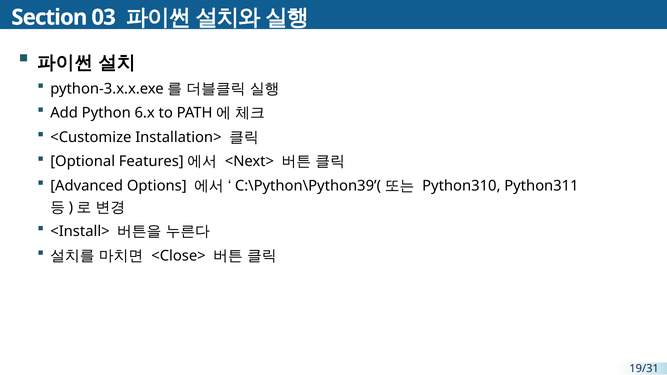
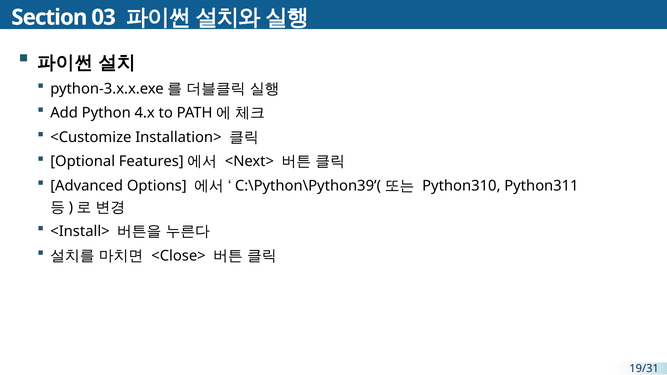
6.x: 6.x -> 4.x
